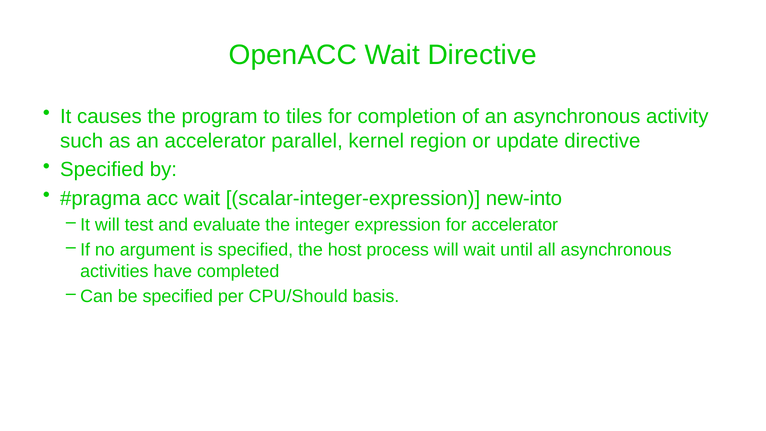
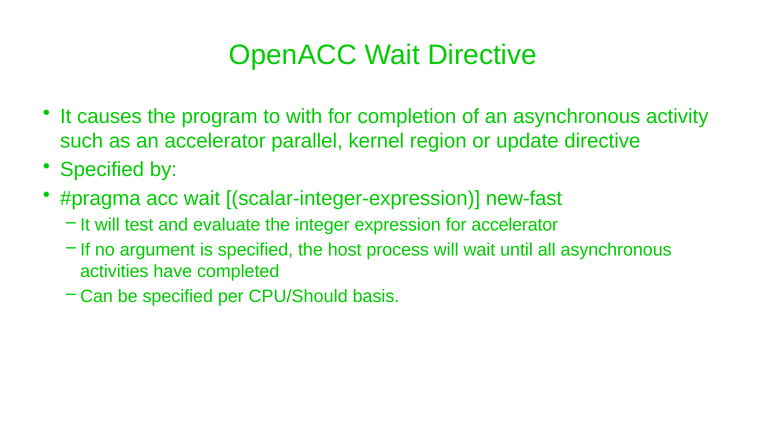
tiles: tiles -> with
new-into: new-into -> new-fast
